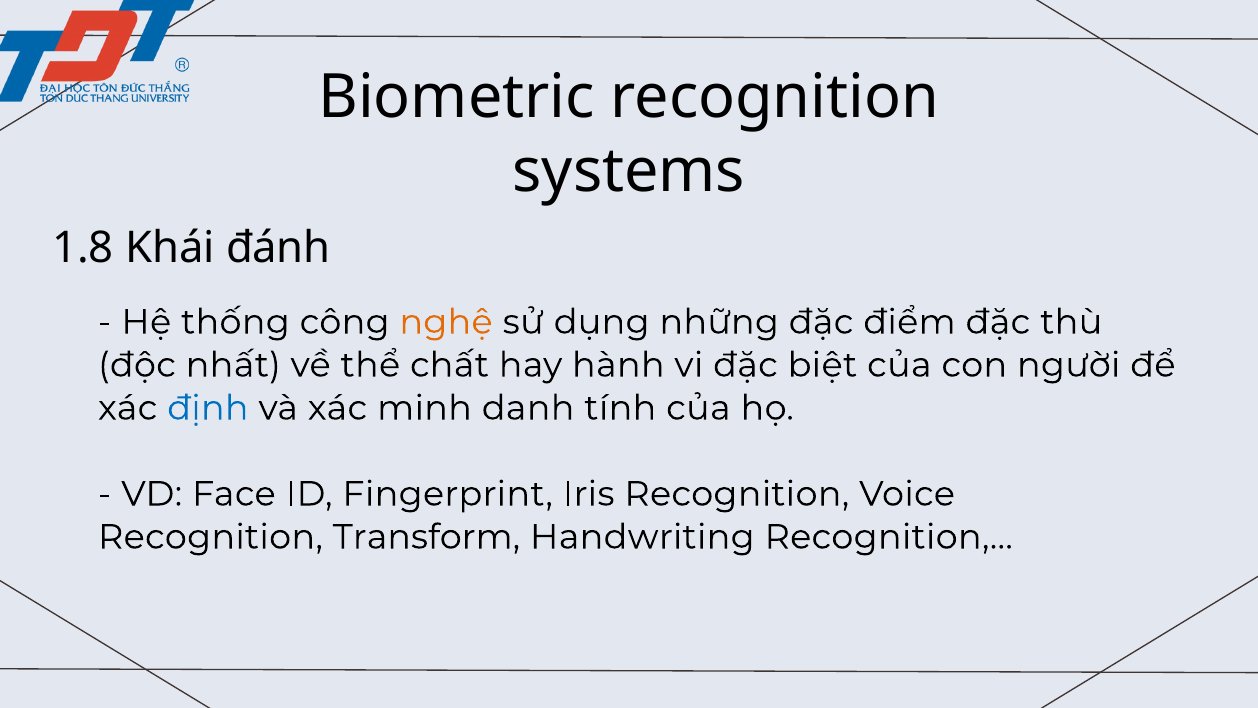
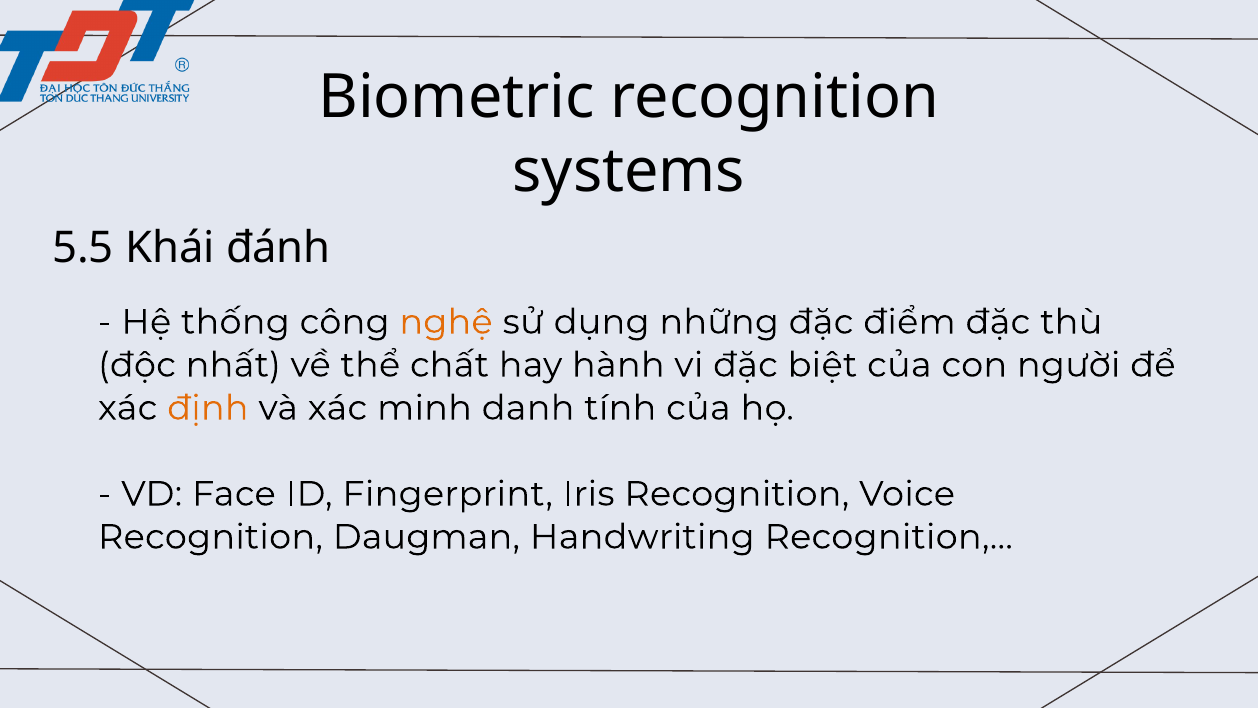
1.8: 1.8 -> 5.5
định colour: blue -> orange
Transform: Transform -> Daugman
